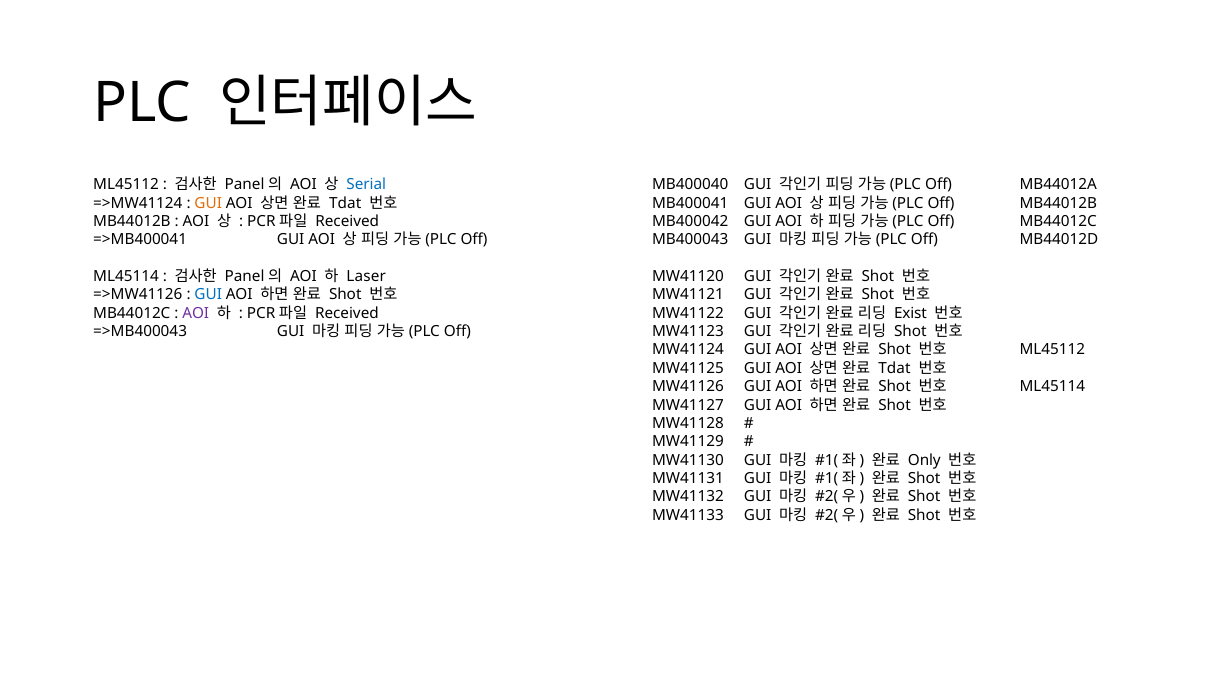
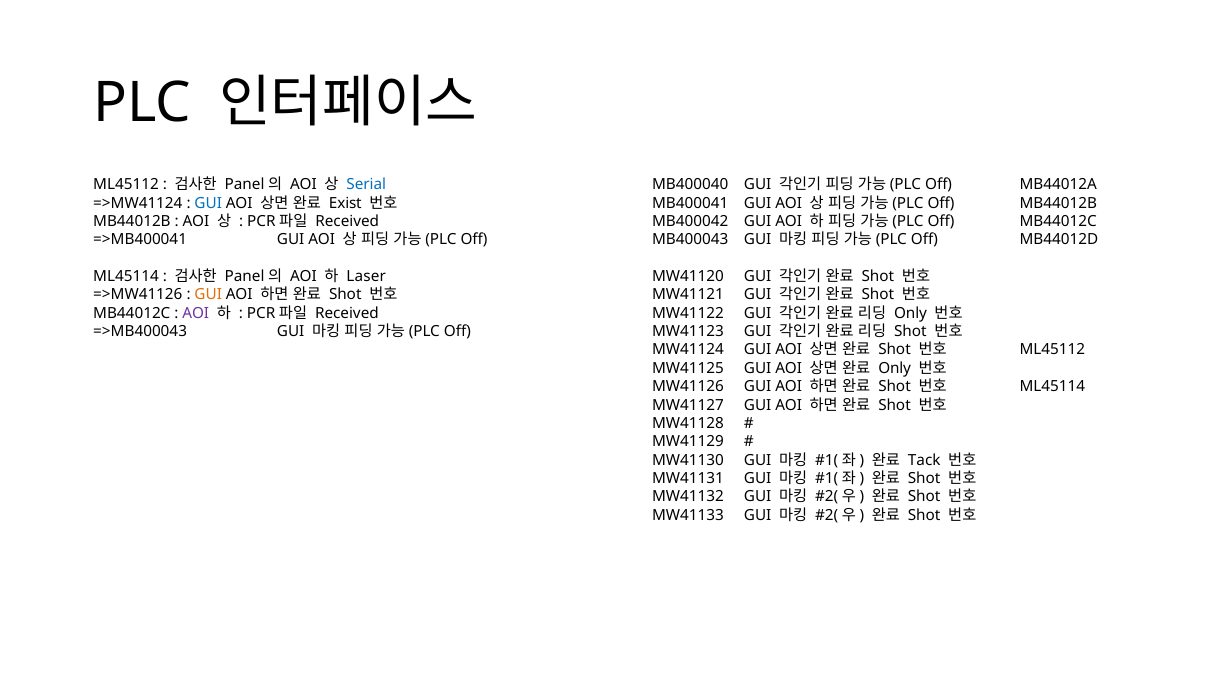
GUI at (208, 203) colour: orange -> blue
Tdat at (345, 203): Tdat -> Exist
GUI at (208, 295) colour: blue -> orange
Exist at (911, 313): Exist -> Only
Tdat at (894, 368): Tdat -> Only
Only: Only -> Tack
